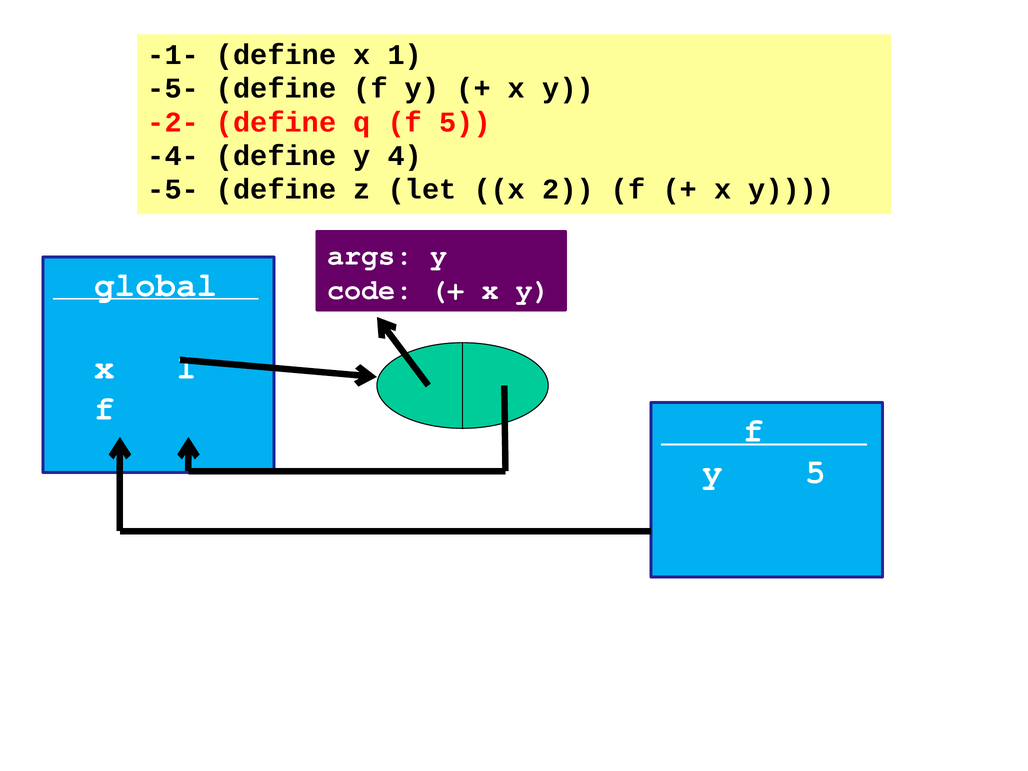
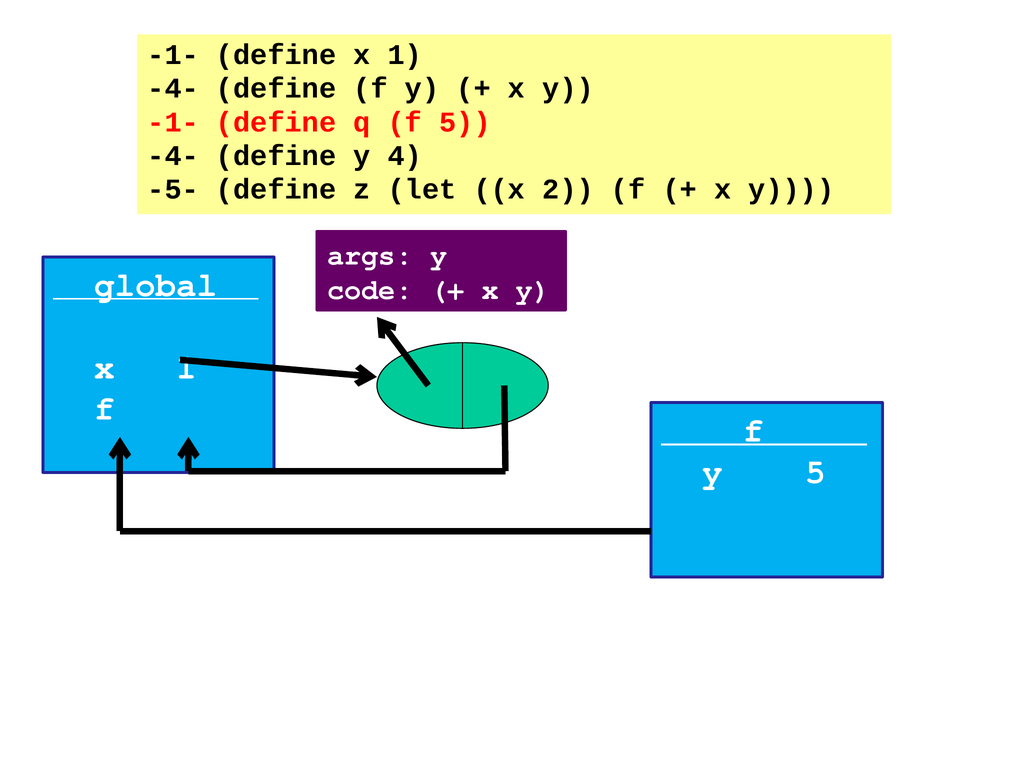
-5- at (173, 88): -5- -> -4-
-2- at (173, 122): -2- -> -1-
